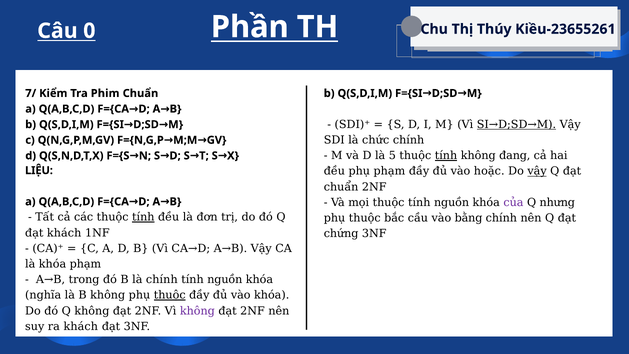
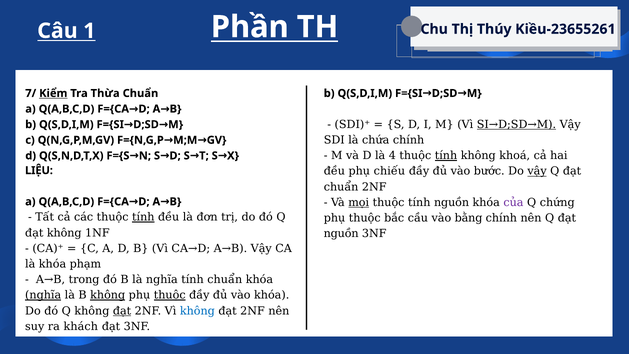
0: 0 -> 1
Kiểm underline: none -> present
Phim: Phim -> Thừa
chức: chức -> chứa
5: 5 -> 4
đang: đang -> khoá
phụ phạm: phạm -> chiếu
hoặc: hoặc -> bước
mọi underline: none -> present
nhưng: nhưng -> chứng
đạt khách: khách -> không
chứng at (341, 234): chứng -> nguồn
là chính: chính -> nghĩa
nguồn at (225, 279): nguồn -> chuẩn
nghĩa at (43, 295) underline: none -> present
không at (108, 295) underline: none -> present
đạt at (122, 311) underline: none -> present
không at (197, 311) colour: purple -> blue
